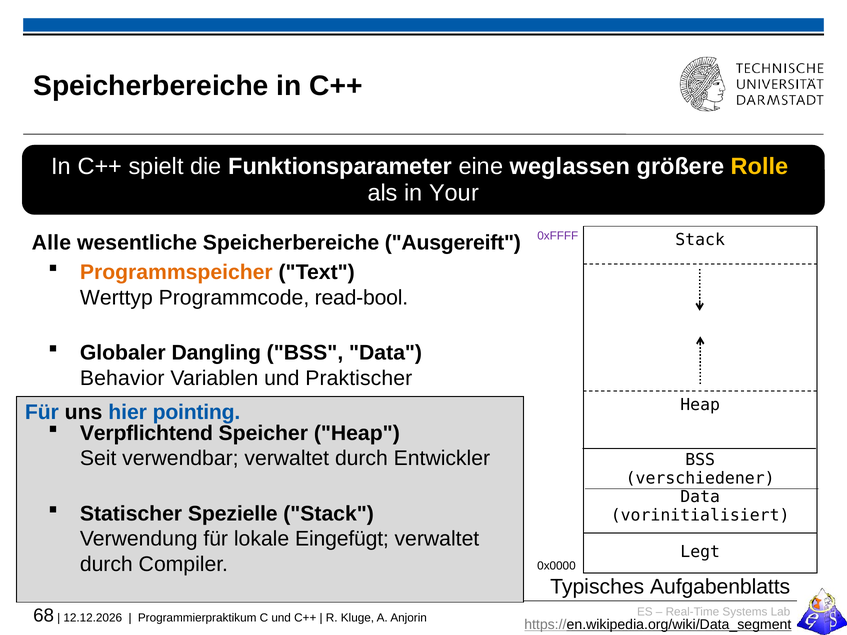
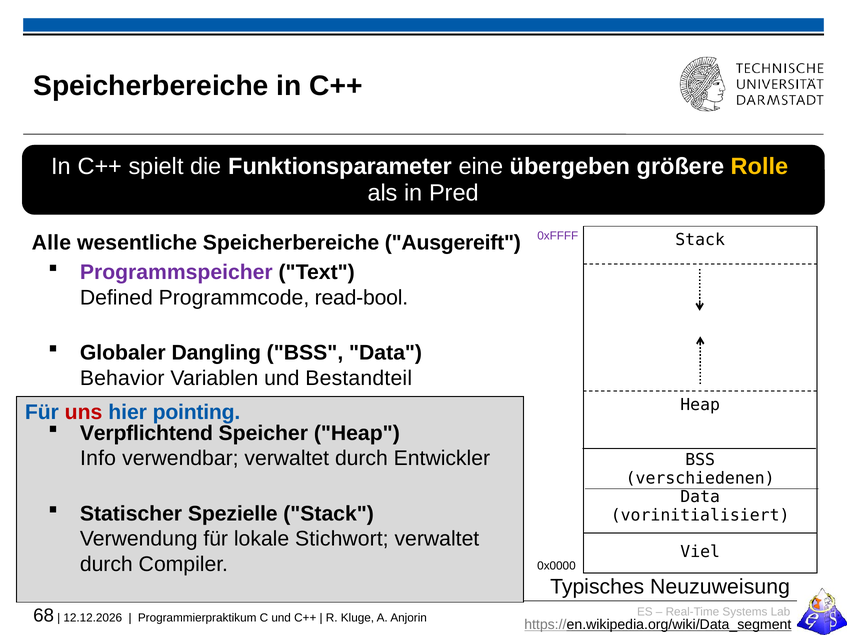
weglassen: weglassen -> übergeben
Your: Your -> Pred
Programmspeicher colour: orange -> purple
Werttyp: Werttyp -> Defined
Praktischer: Praktischer -> Bestandteil
uns colour: black -> red
Seit: Seit -> Info
verschiedener: verschiedener -> verschiedenen
Eingefügt: Eingefügt -> Stichwort
Legt: Legt -> Viel
Aufgabenblatts: Aufgabenblatts -> Neuzuweisung
